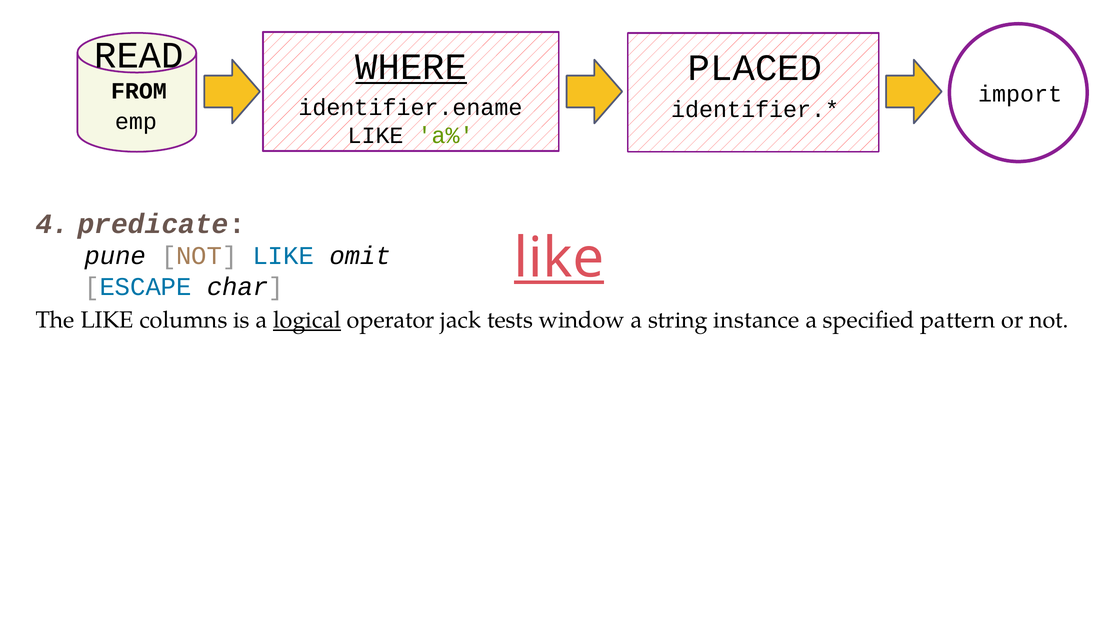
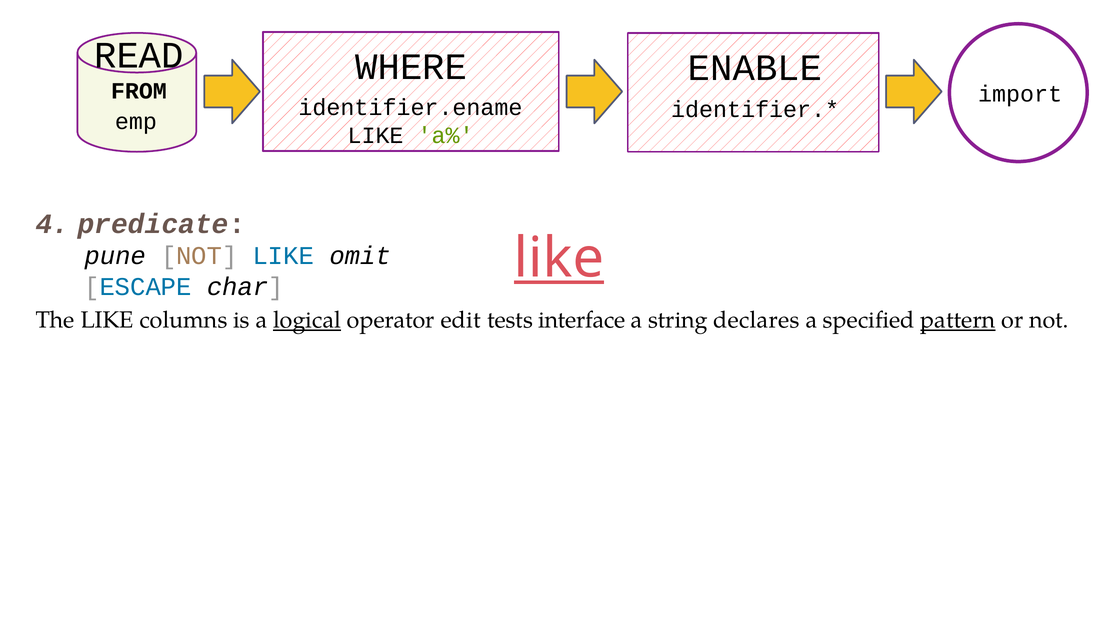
WHERE underline: present -> none
PLACED: PLACED -> ENABLE
jack: jack -> edit
window: window -> interface
instance: instance -> declares
pattern underline: none -> present
